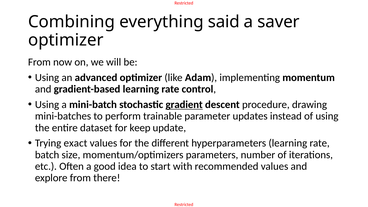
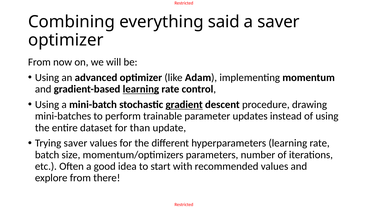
learning at (141, 89) underline: none -> present
keep: keep -> than
Trying exact: exact -> saver
